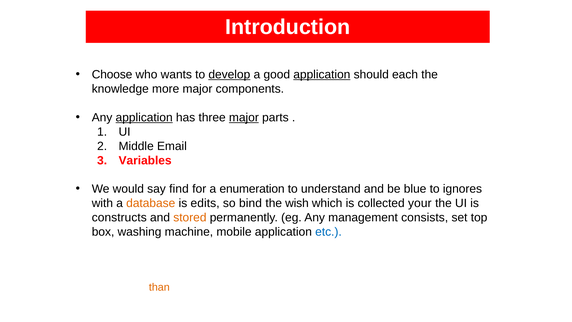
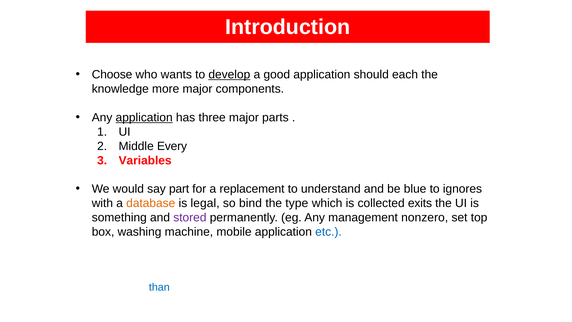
application at (322, 74) underline: present -> none
major at (244, 117) underline: present -> none
Email: Email -> Every
find: find -> part
enumeration: enumeration -> replacement
edits: edits -> legal
wish: wish -> type
your: your -> exits
constructs: constructs -> something
stored colour: orange -> purple
consists: consists -> nonzero
than colour: orange -> blue
